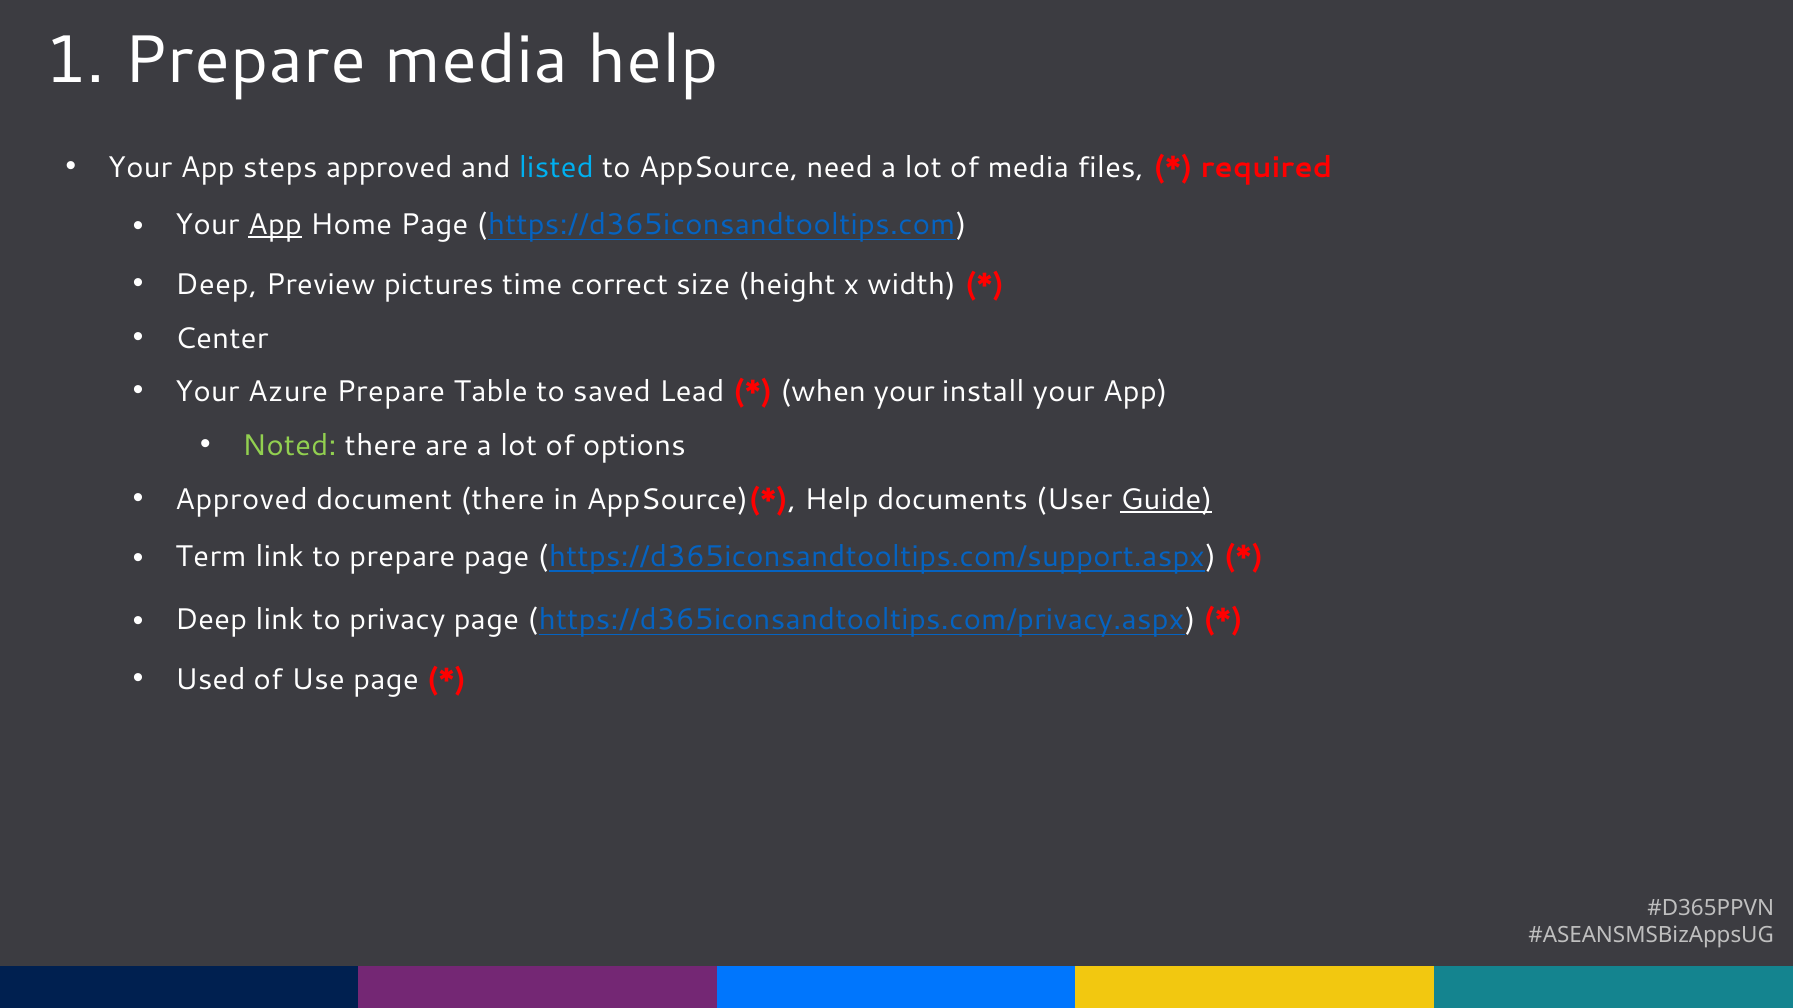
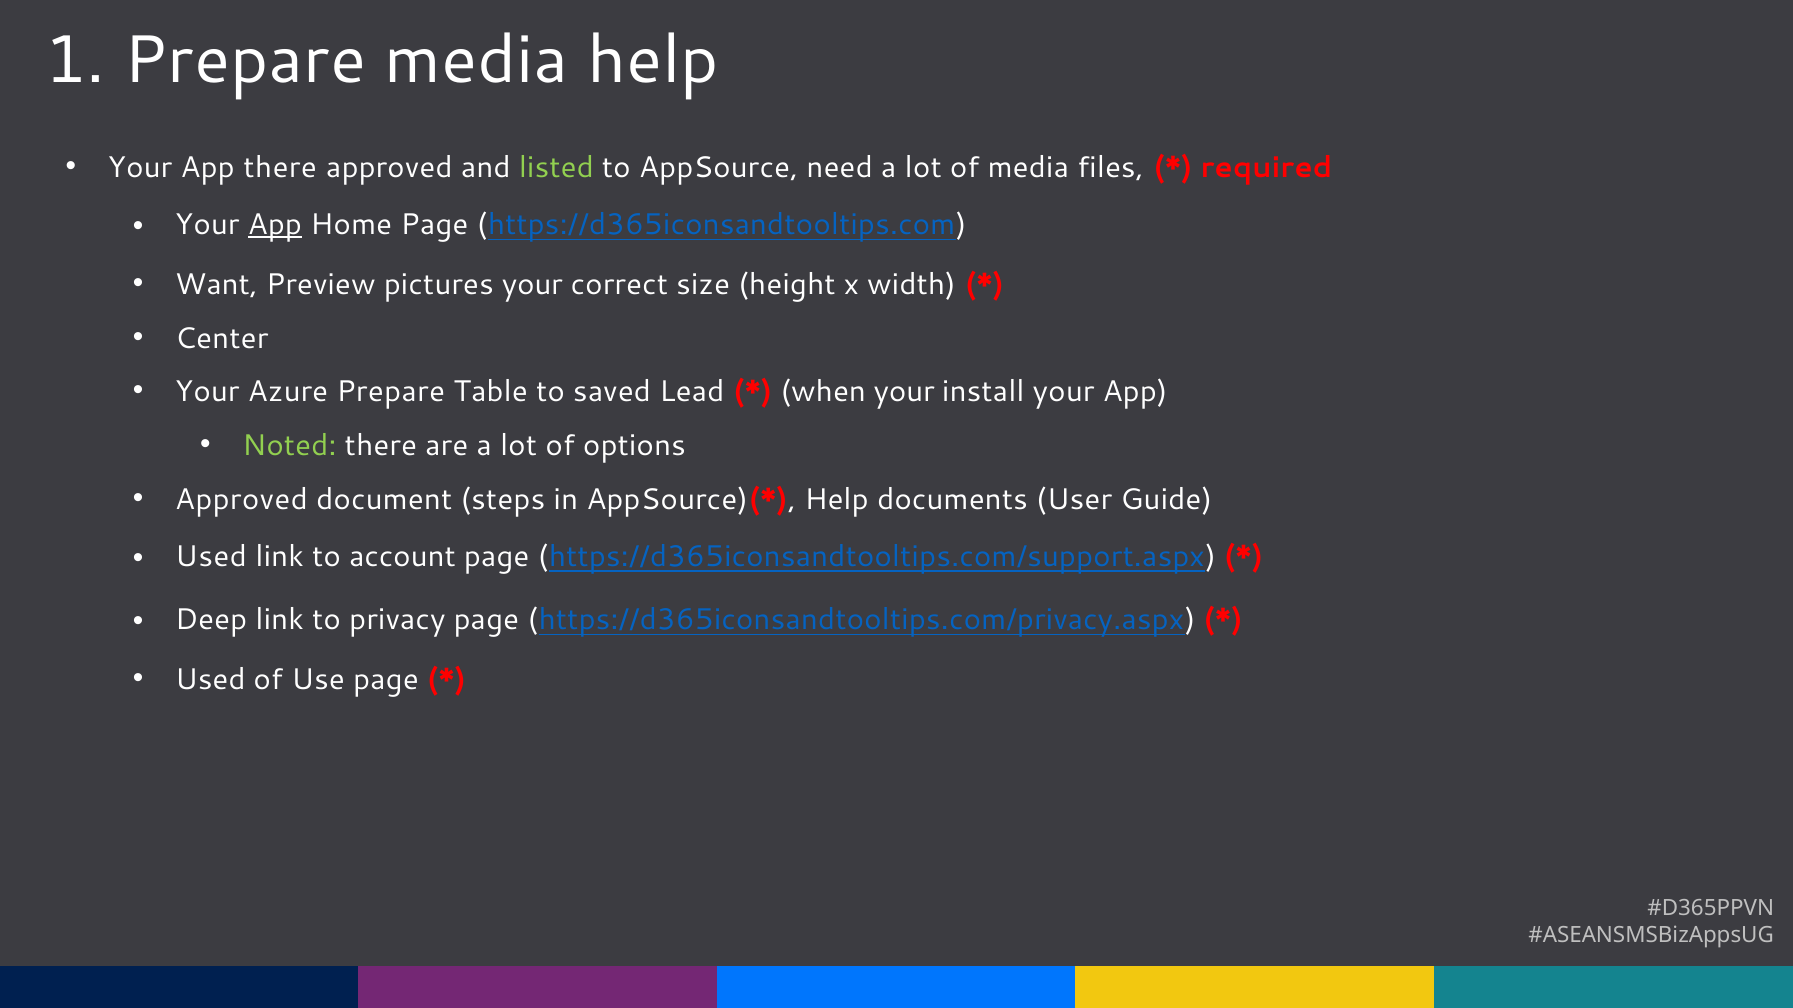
App steps: steps -> there
listed colour: light blue -> light green
Deep at (216, 285): Deep -> Want
pictures time: time -> your
document there: there -> steps
Guide underline: present -> none
Term at (211, 556): Term -> Used
to prepare: prepare -> account
